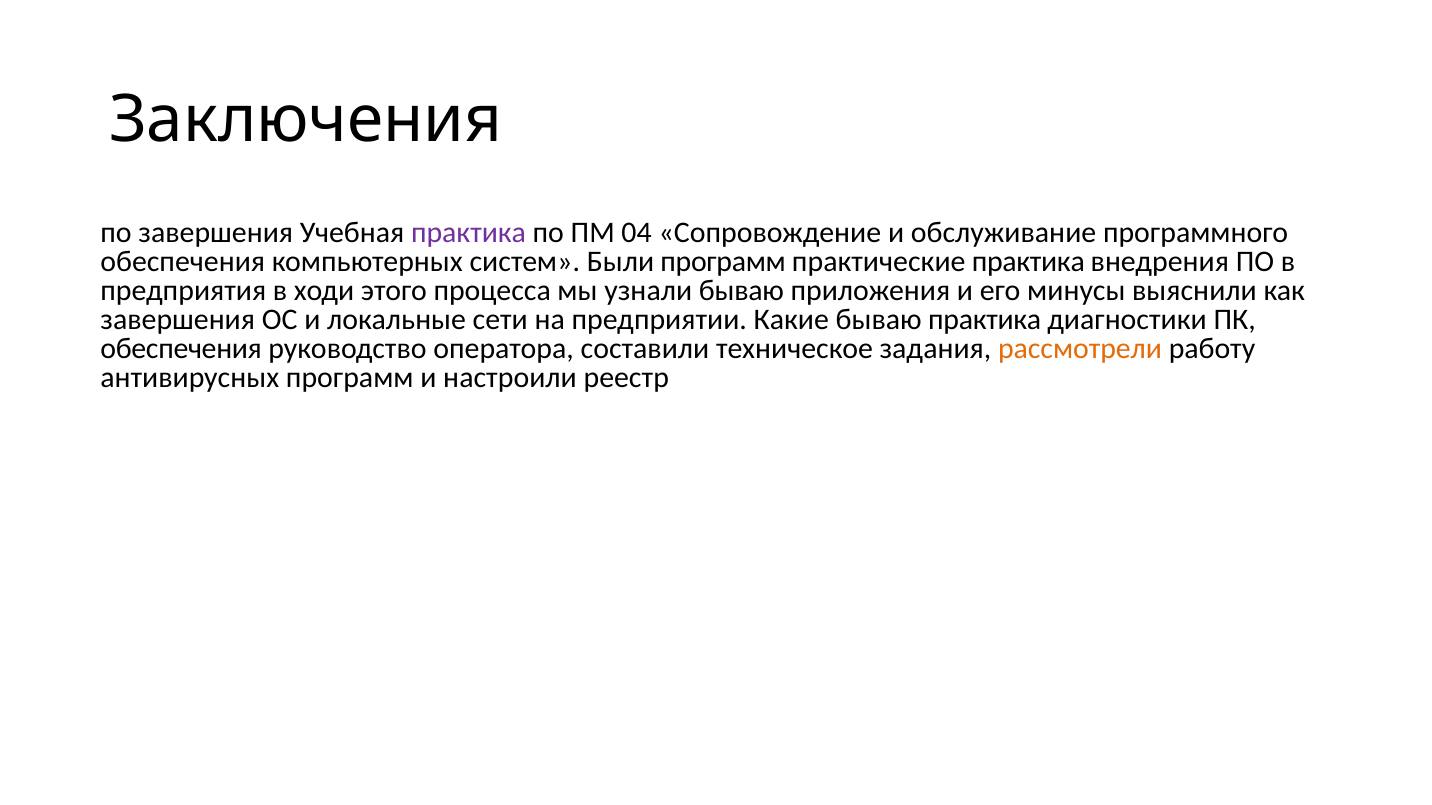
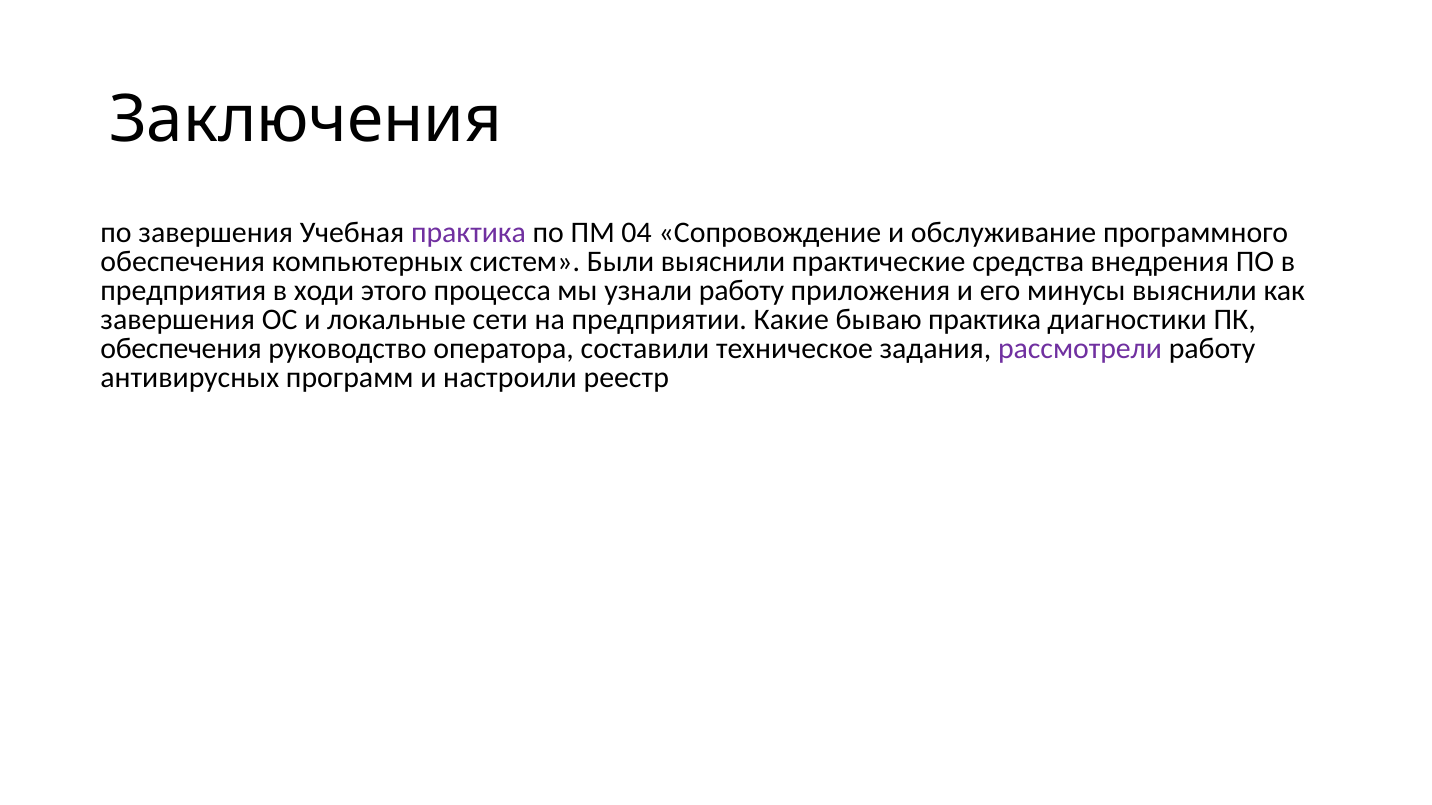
Были программ: программ -> выяснили
практические практика: практика -> средства
узнали бываю: бываю -> работу
рассмотрели colour: orange -> purple
